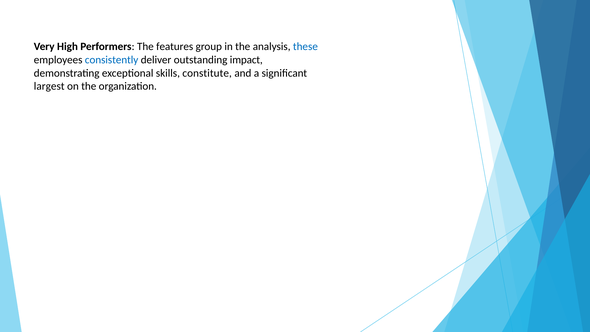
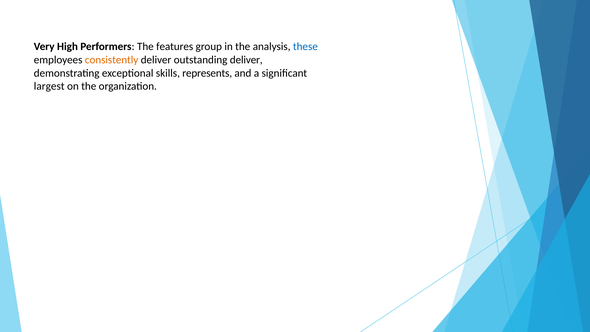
consistently colour: blue -> orange
outstanding impact: impact -> deliver
constitute: constitute -> represents
